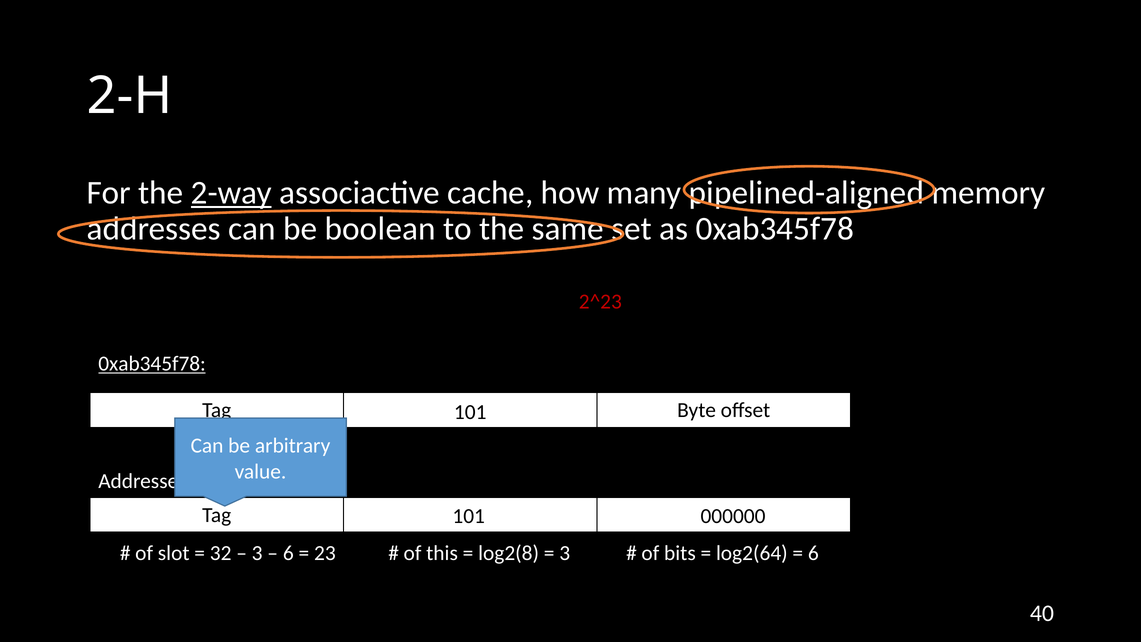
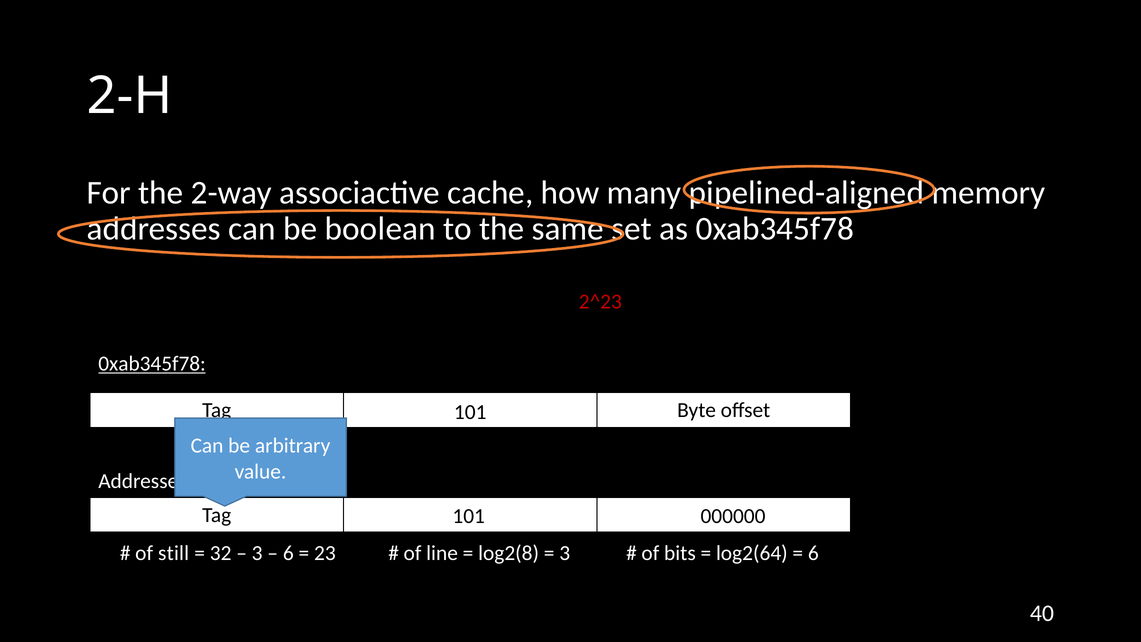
2-way underline: present -> none
slot: slot -> still
this: this -> line
